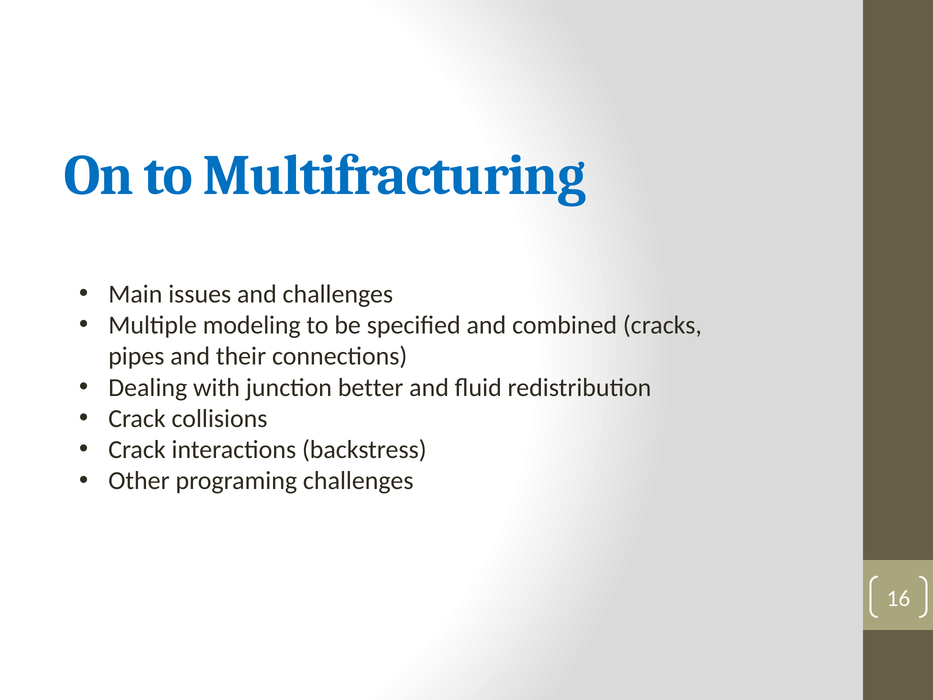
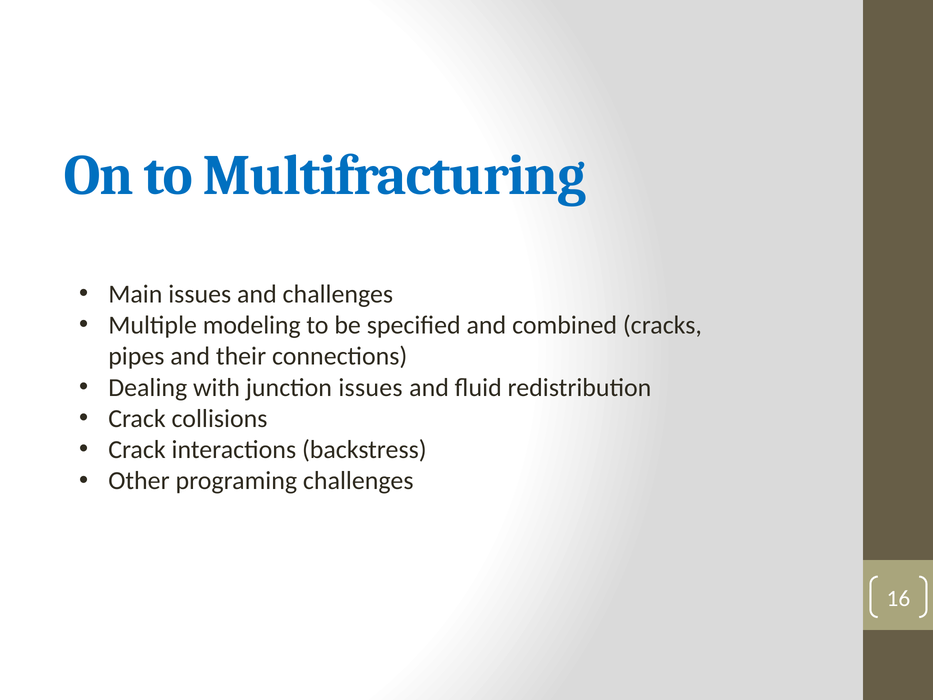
junction better: better -> issues
